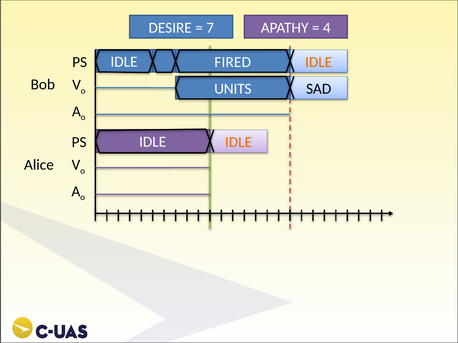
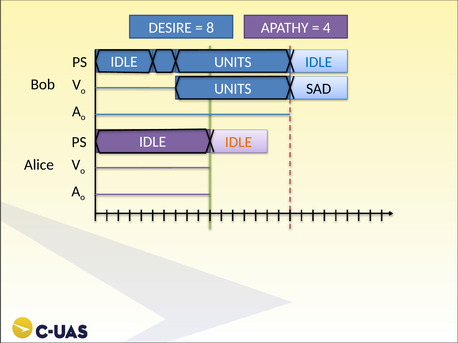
7: 7 -> 8
IDLE FIRED: FIRED -> UNITS
IDLE at (319, 62) colour: orange -> blue
